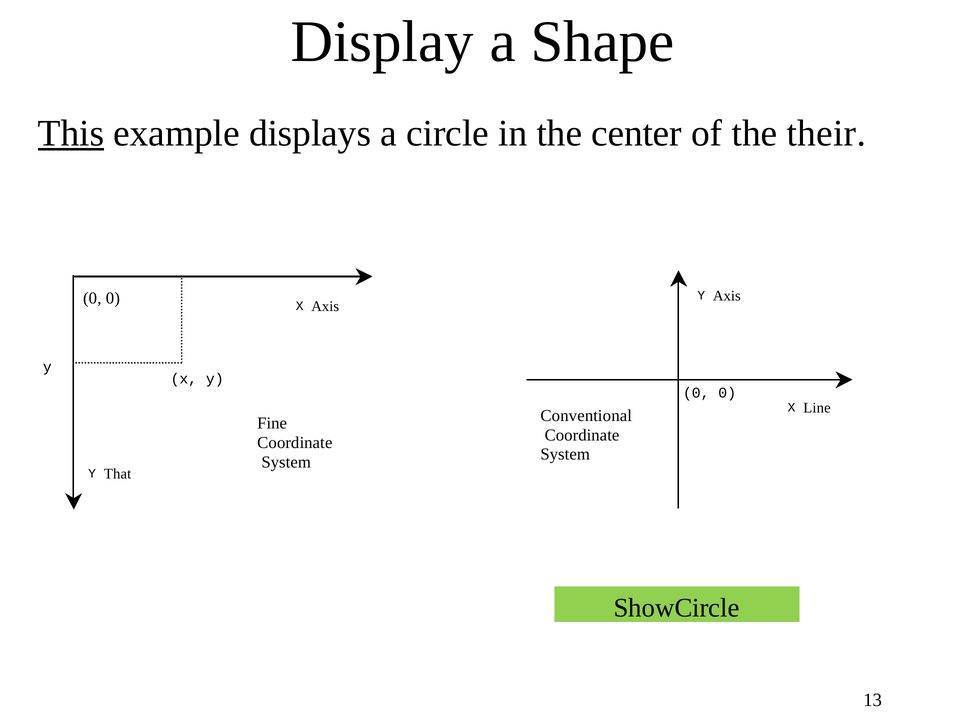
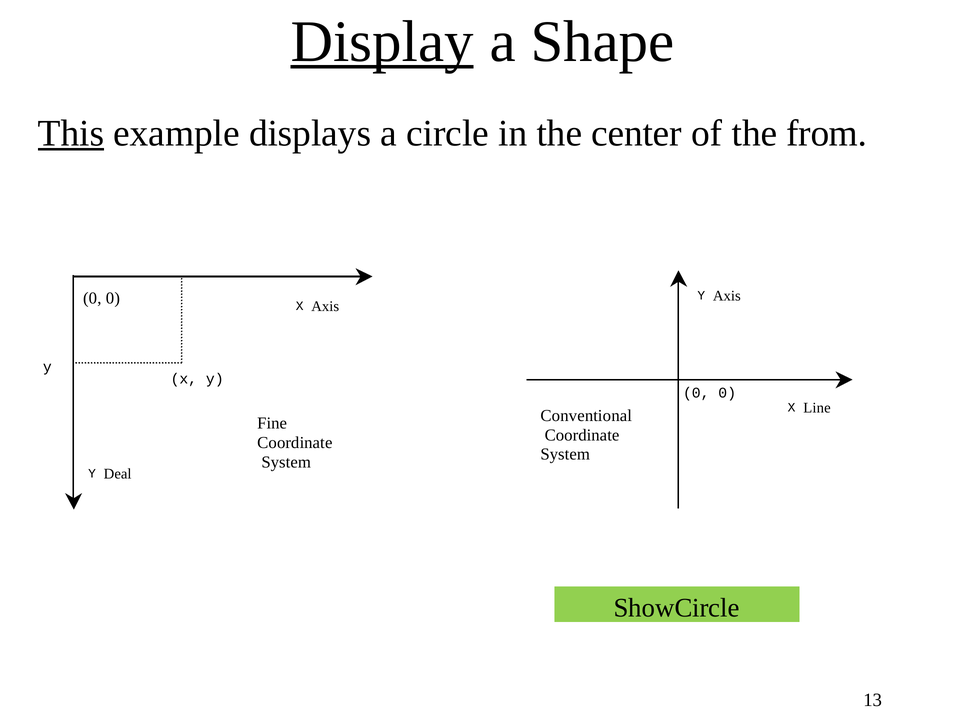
Display underline: none -> present
their: their -> from
That: That -> Deal
